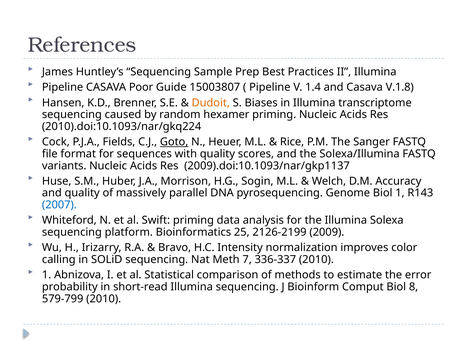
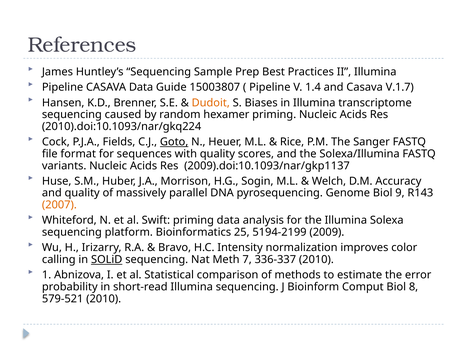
CASAVA Poor: Poor -> Data
V.1.8: V.1.8 -> V.1.7
Biol 1: 1 -> 9
2007 colour: blue -> orange
2126-2199: 2126-2199 -> 5194-2199
SOLiD underline: none -> present
579-799: 579-799 -> 579-521
